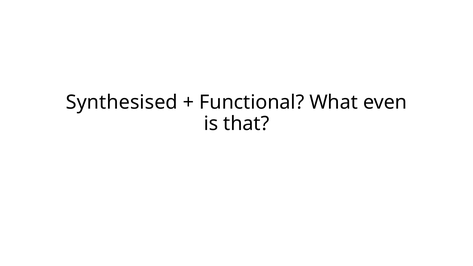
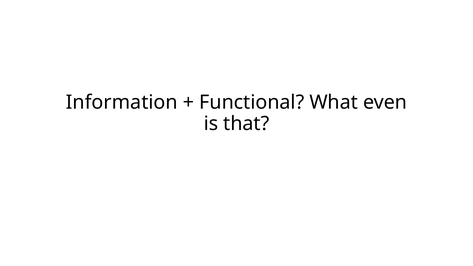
Synthesised: Synthesised -> Information
